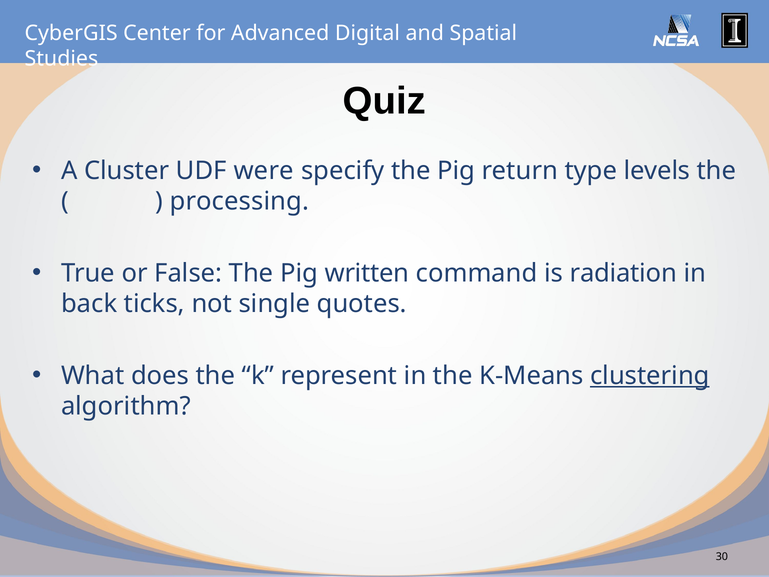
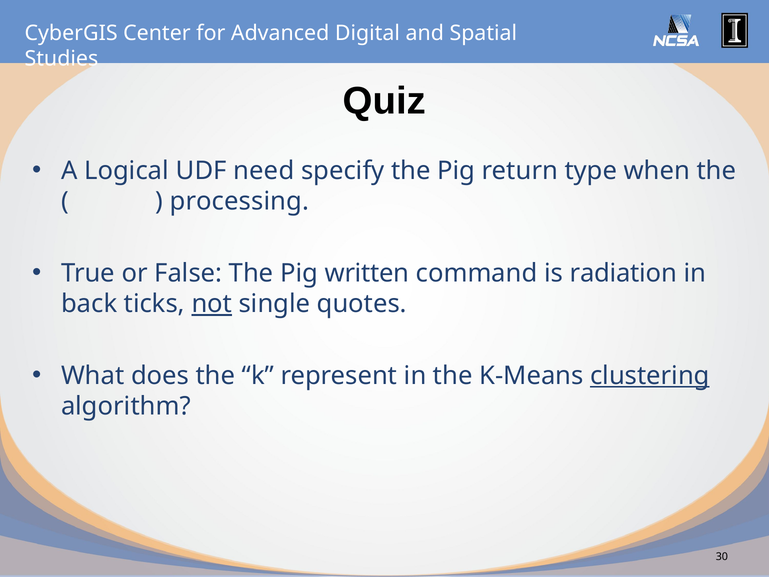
Cluster: Cluster -> Logical
were: were -> need
levels: levels -> when
not underline: none -> present
